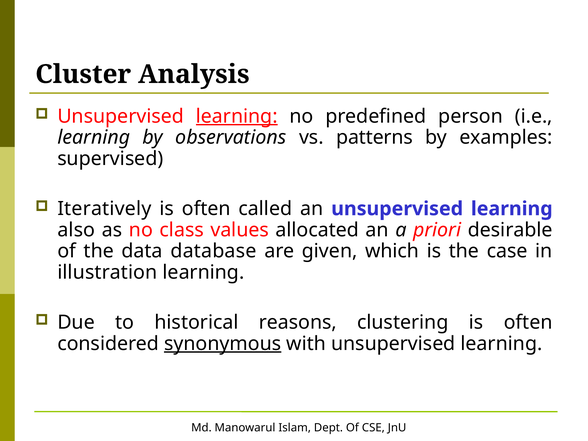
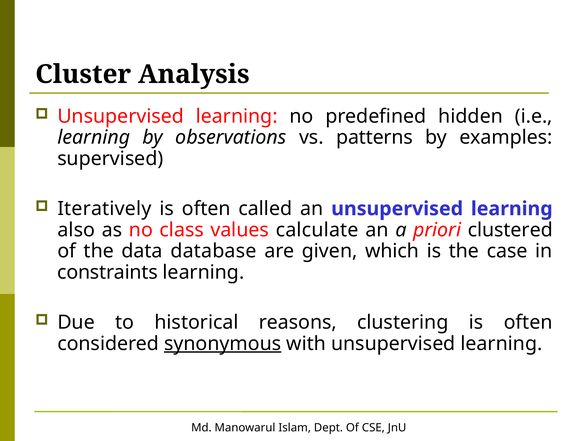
learning at (237, 116) underline: present -> none
person: person -> hidden
allocated: allocated -> calculate
desirable: desirable -> clustered
illustration: illustration -> constraints
